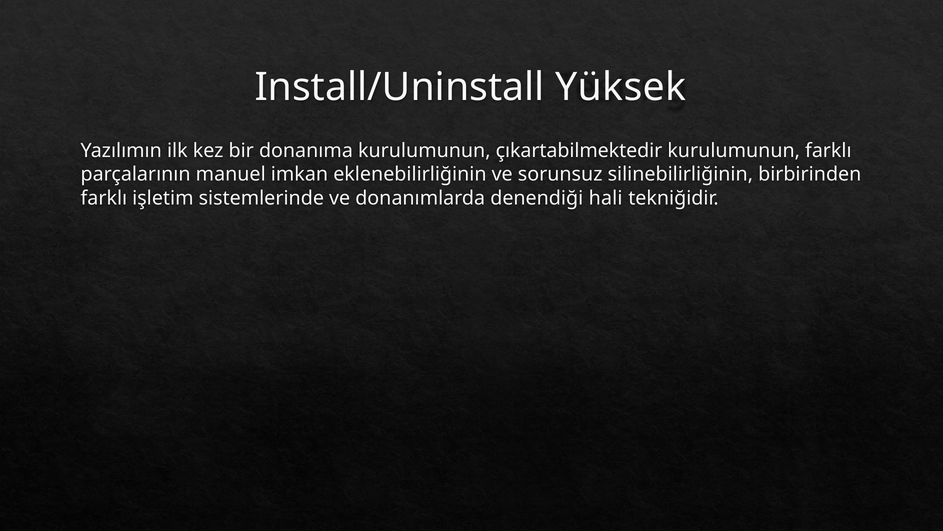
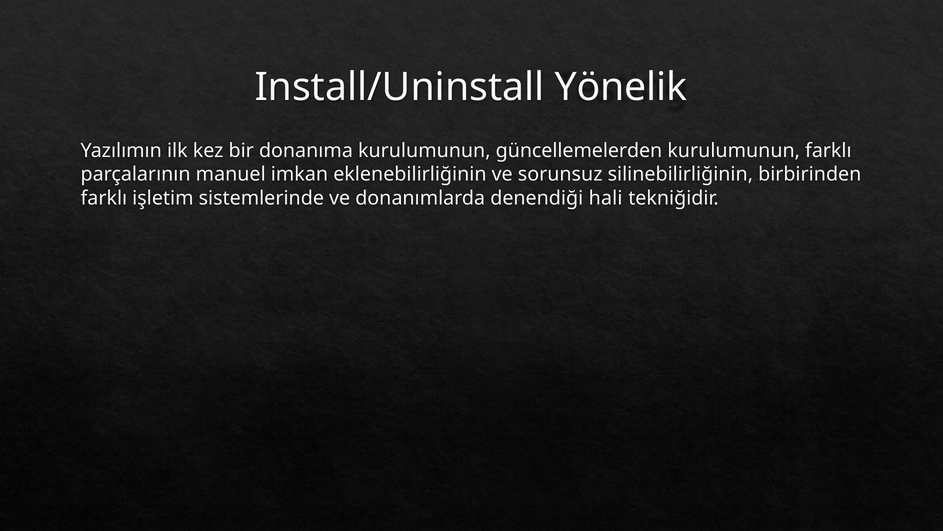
Yüksek: Yüksek -> Yönelik
çıkartabilmektedir: çıkartabilmektedir -> güncellemelerden
